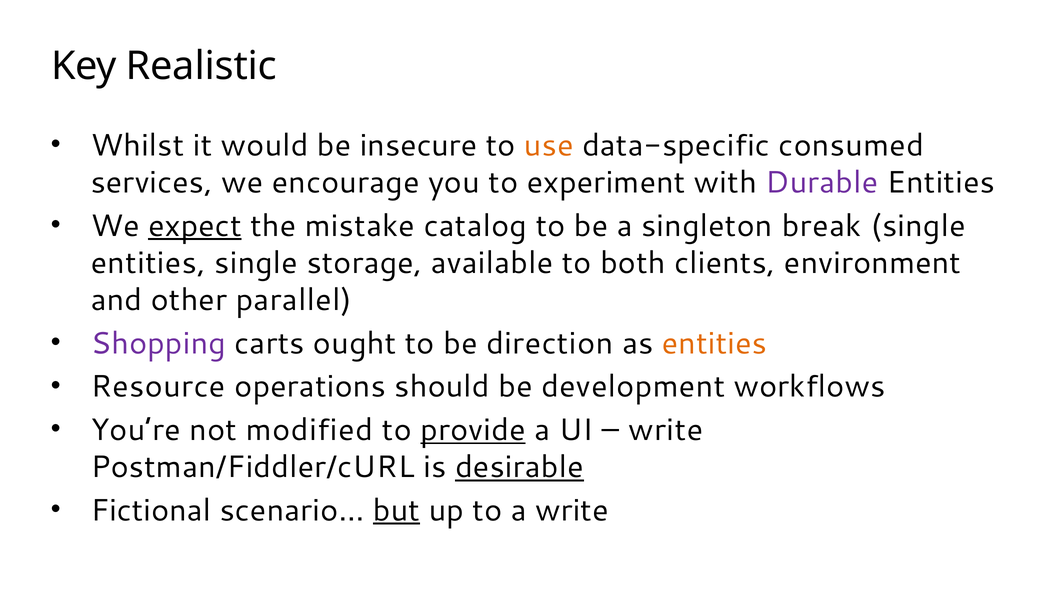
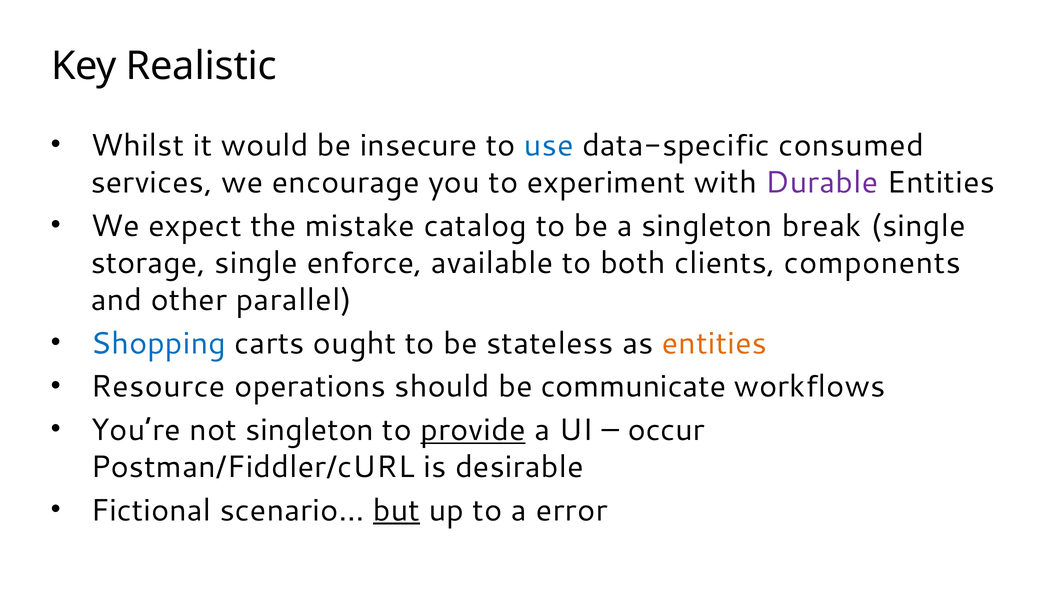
use colour: orange -> blue
expect underline: present -> none
entities at (148, 263): entities -> storage
storage: storage -> enforce
environment: environment -> components
Shopping colour: purple -> blue
direction: direction -> stateless
development: development -> communicate
not modified: modified -> singleton
write at (666, 430): write -> occur
desirable underline: present -> none
a write: write -> error
